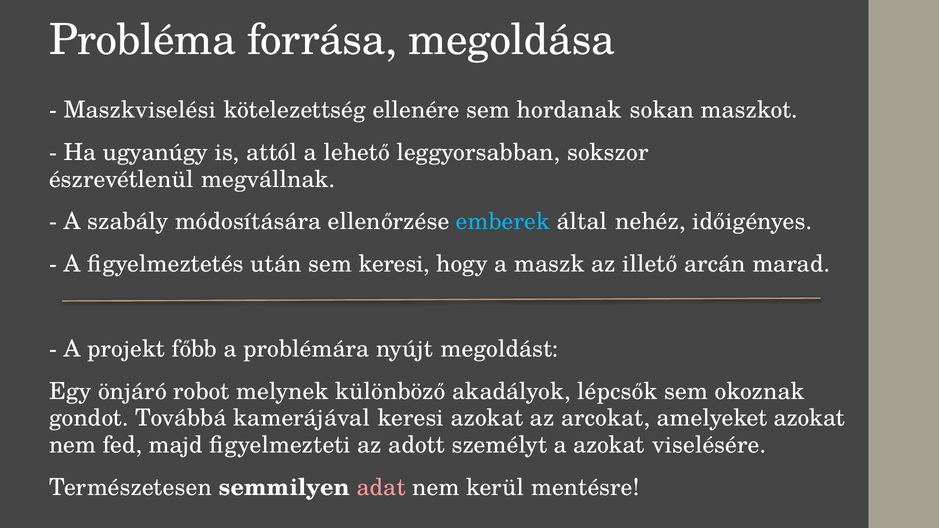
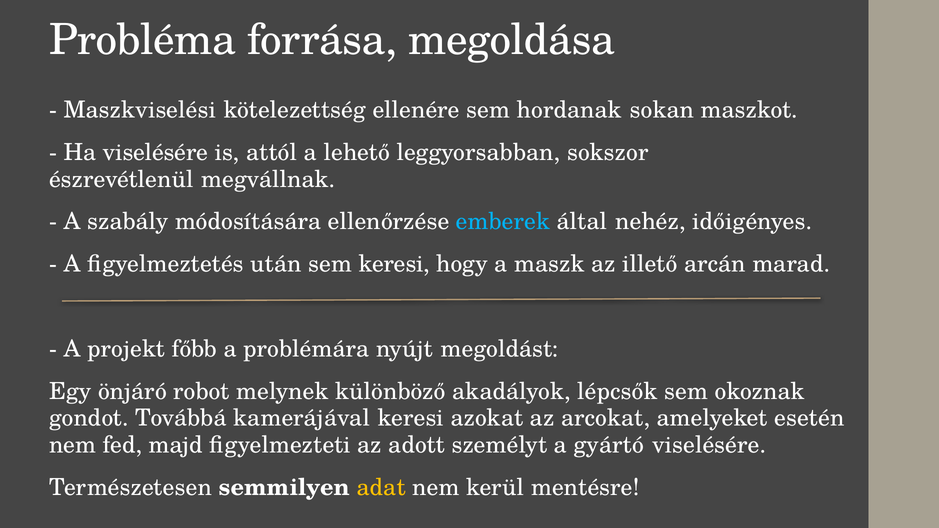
Ha ugyanúgy: ugyanúgy -> viselésére
amelyeket azokat: azokat -> esetén
a azokat: azokat -> gyártó
adat colour: pink -> yellow
